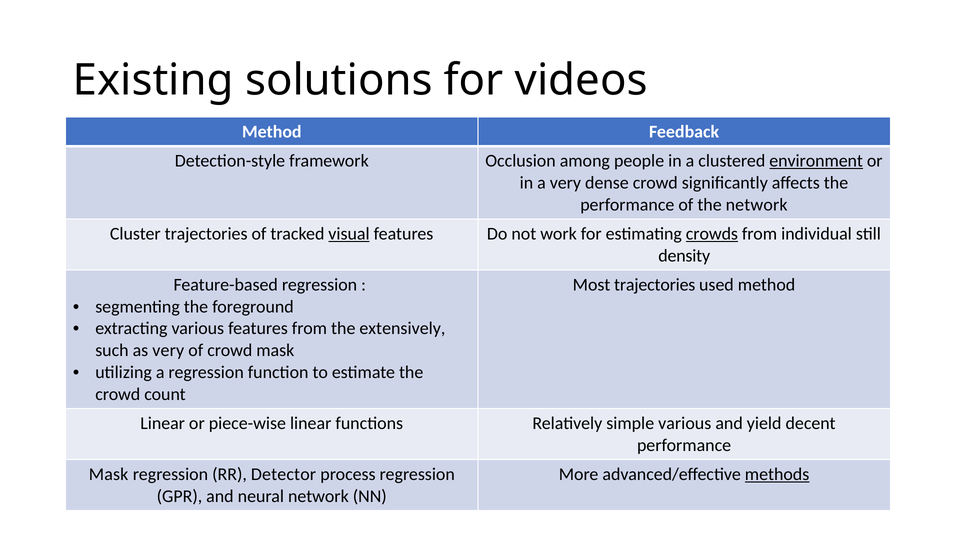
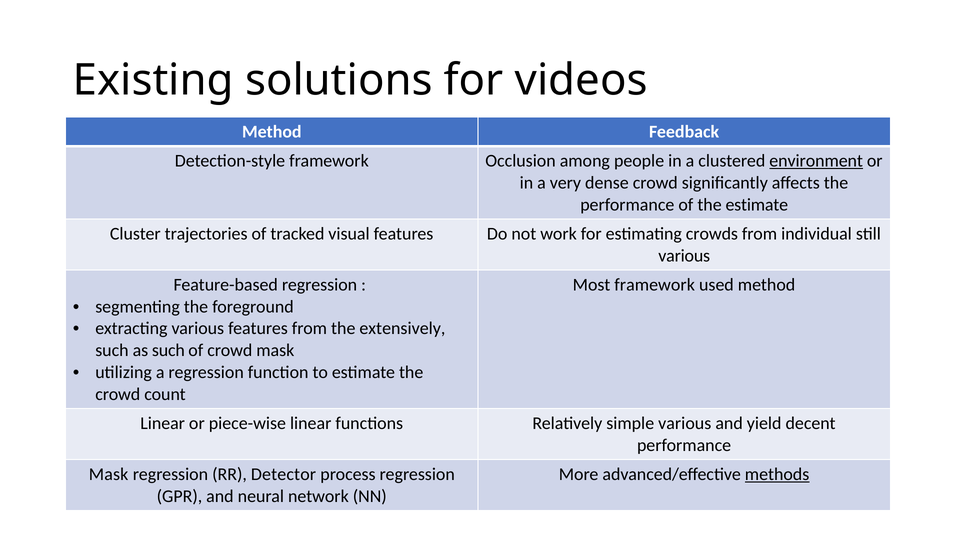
the network: network -> estimate
visual underline: present -> none
crowds underline: present -> none
density at (684, 256): density -> various
Most trajectories: trajectories -> framework
as very: very -> such
